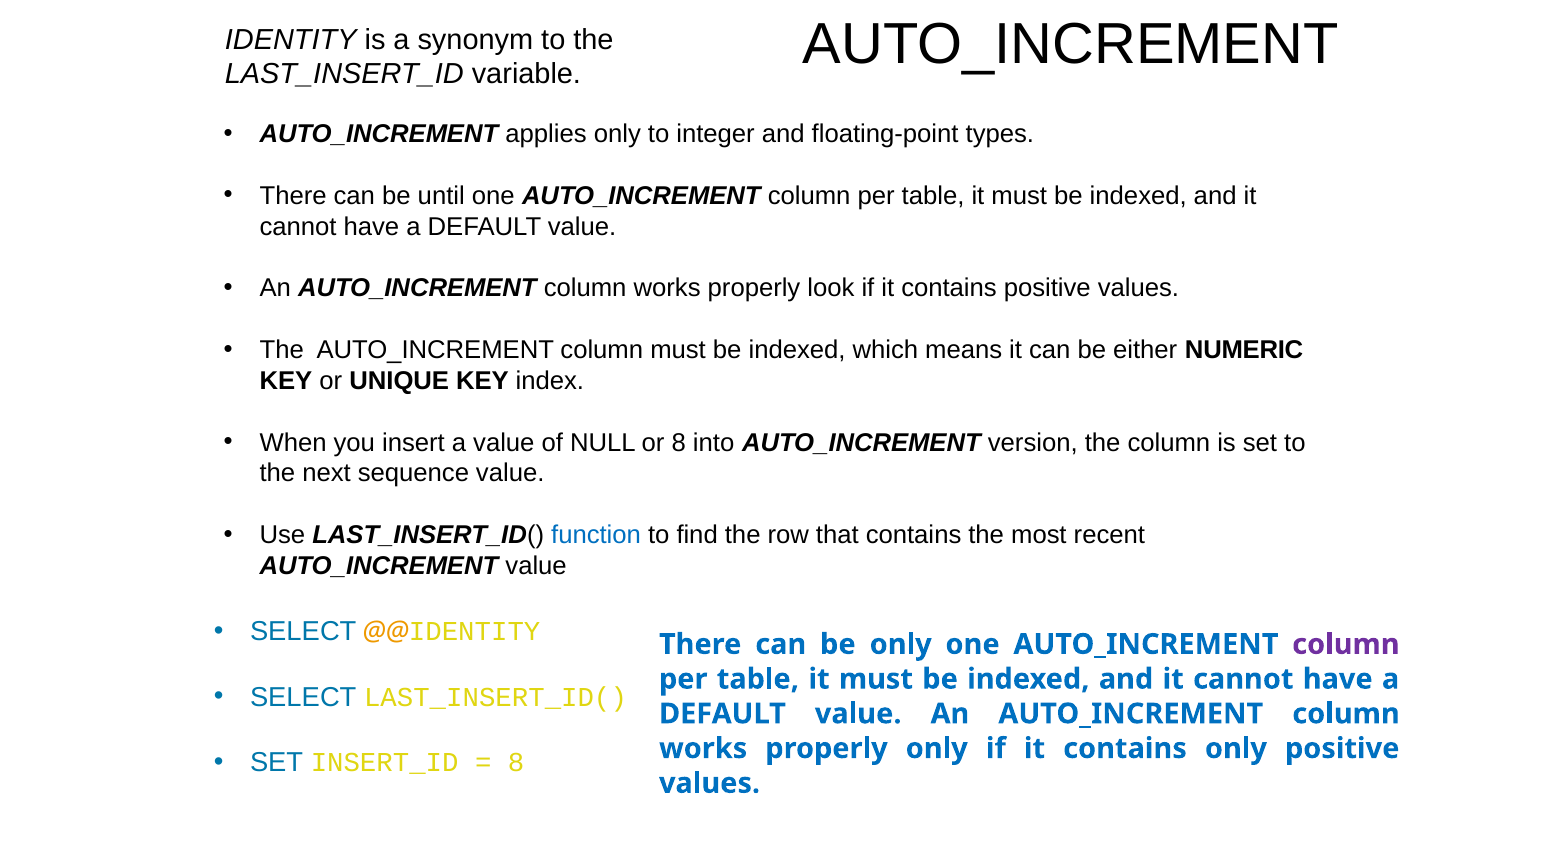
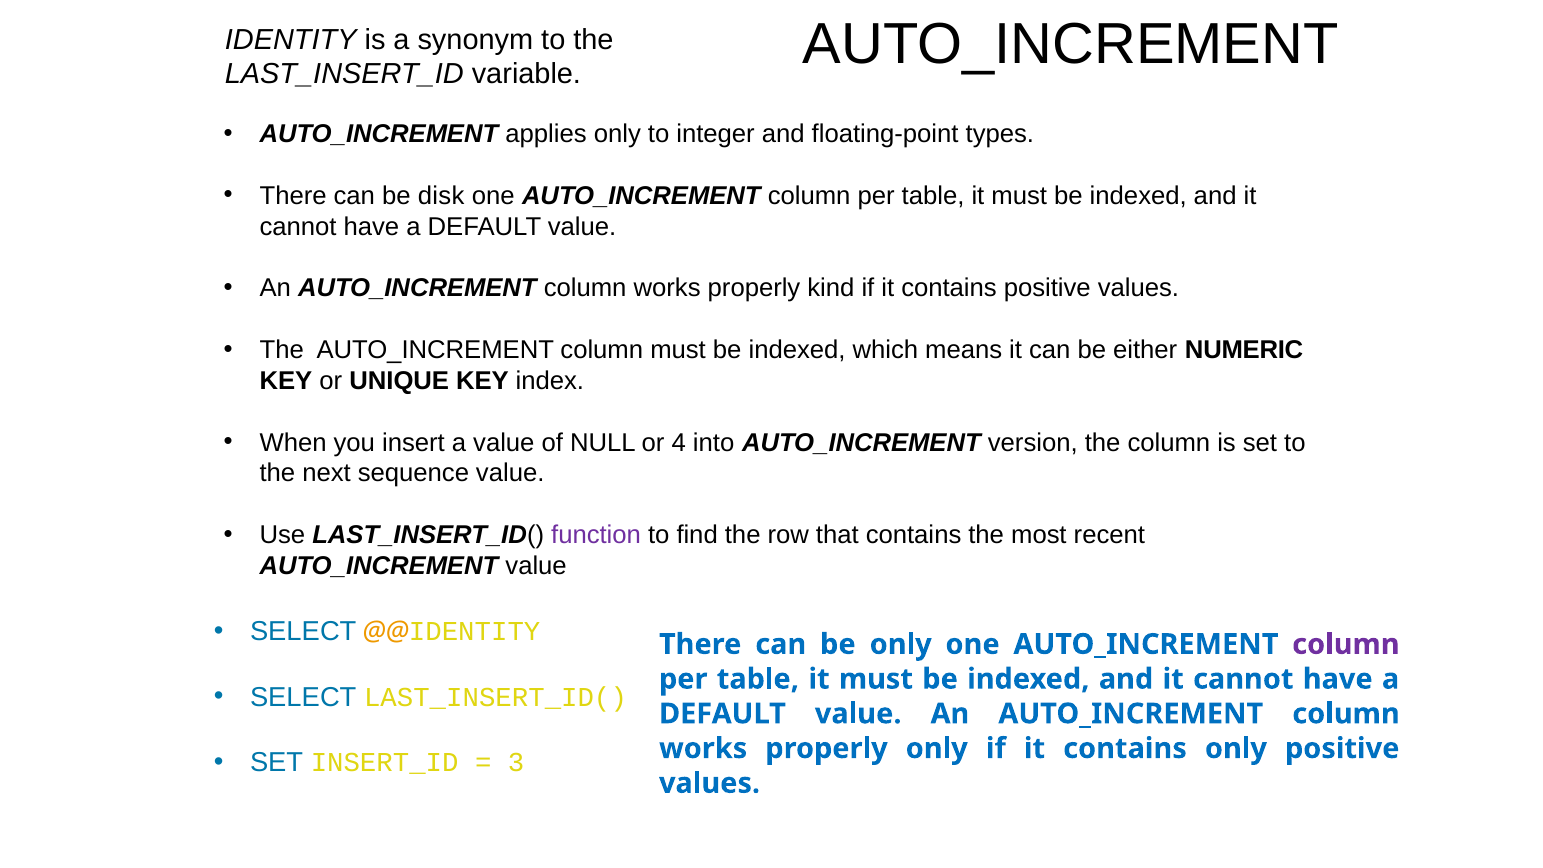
until: until -> disk
look: look -> kind
or 8: 8 -> 4
function colour: blue -> purple
8 at (516, 763): 8 -> 3
